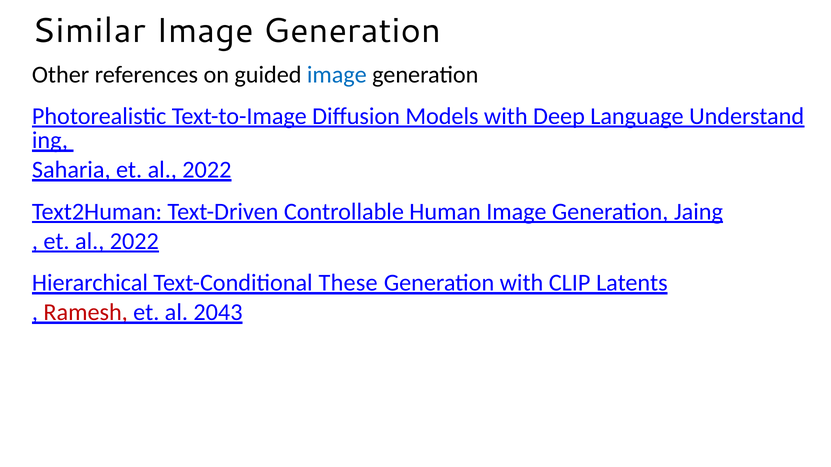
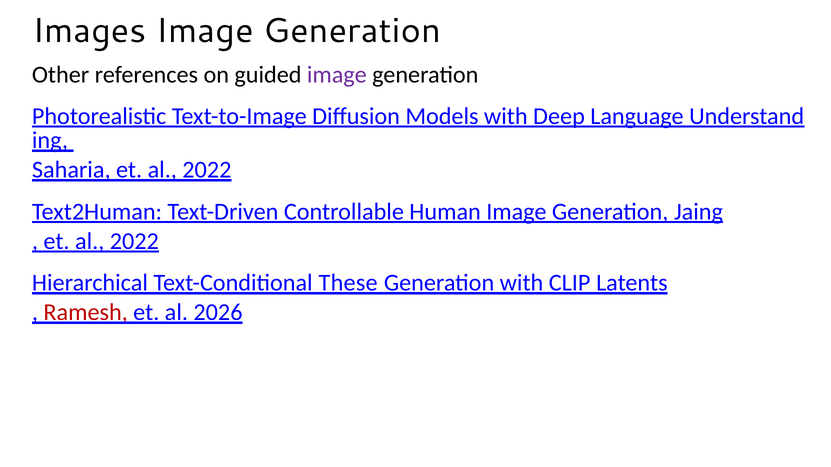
Similar: Similar -> Images
image at (337, 75) colour: blue -> purple
2043: 2043 -> 2026
